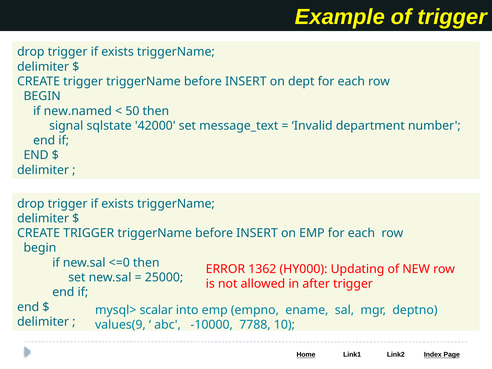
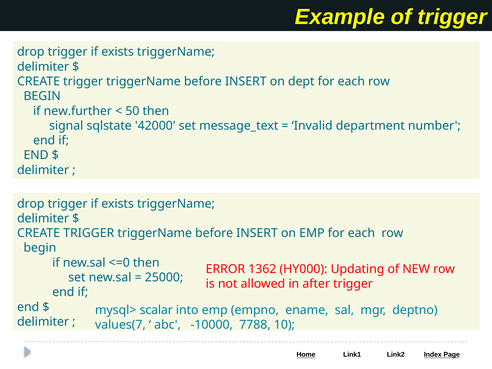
new.named: new.named -> new.further
values(9: values(9 -> values(7
